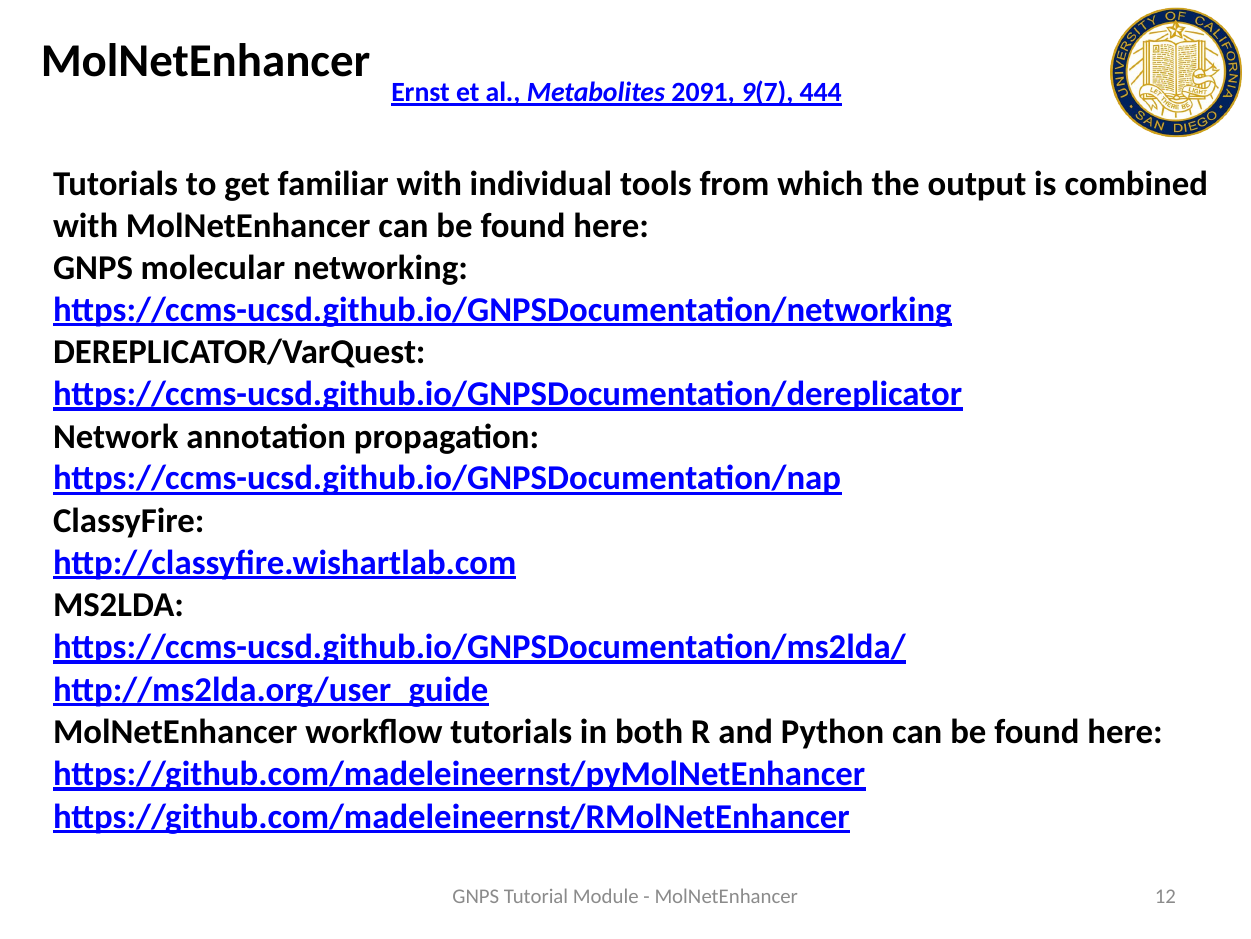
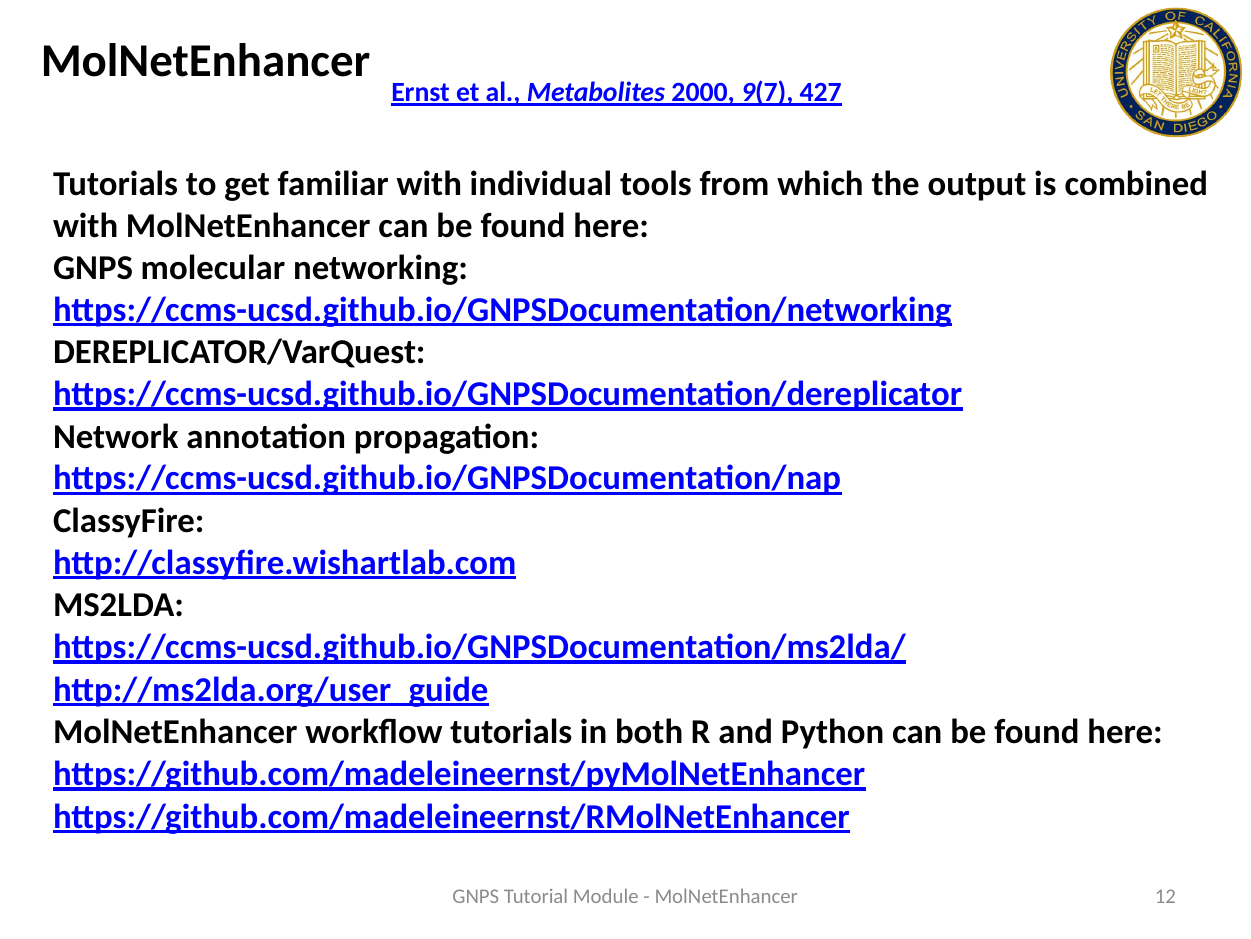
2091: 2091 -> 2000
444: 444 -> 427
